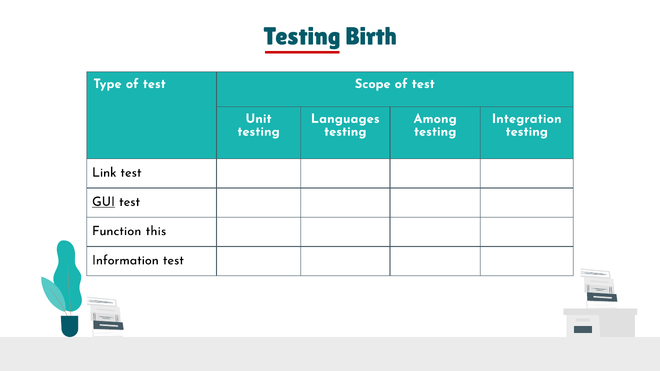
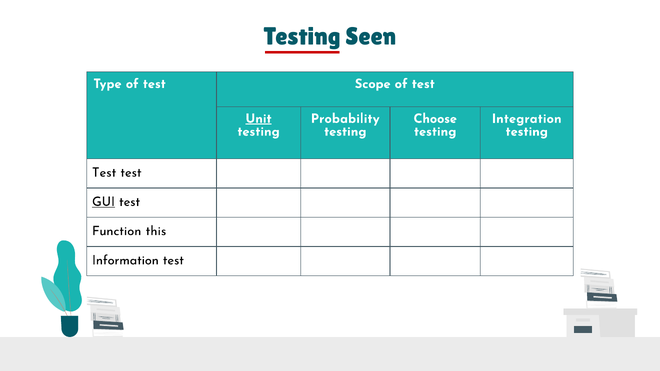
Birth: Birth -> Seen
Unit underline: none -> present
Languages: Languages -> Probability
Among: Among -> Choose
Link at (104, 173): Link -> Test
